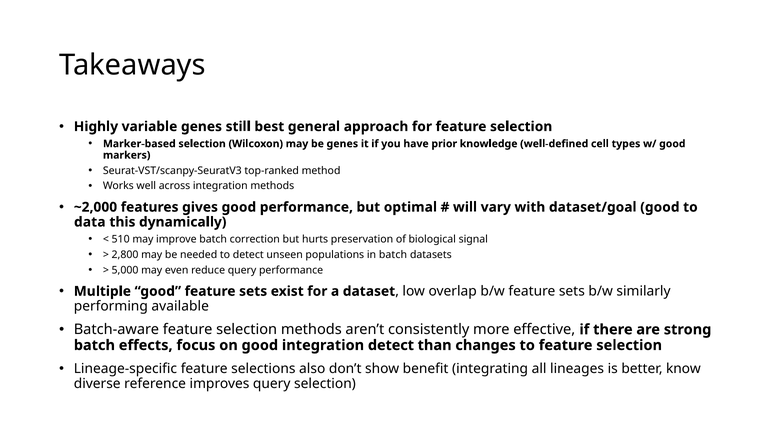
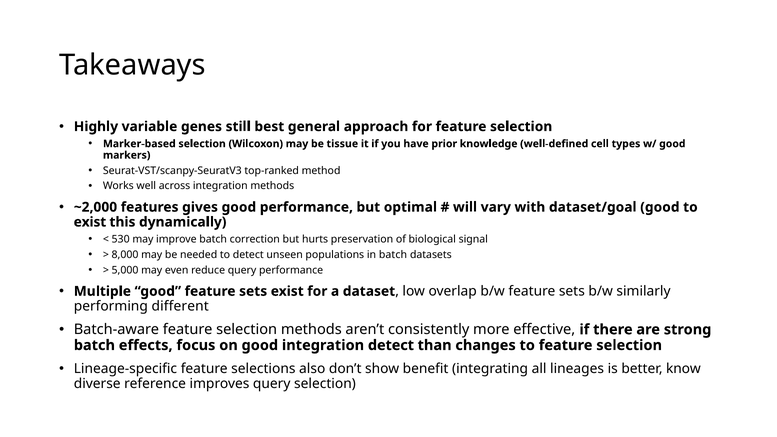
be genes: genes -> tissue
data at (90, 222): data -> exist
510: 510 -> 530
2,800: 2,800 -> 8,000
available: available -> different
